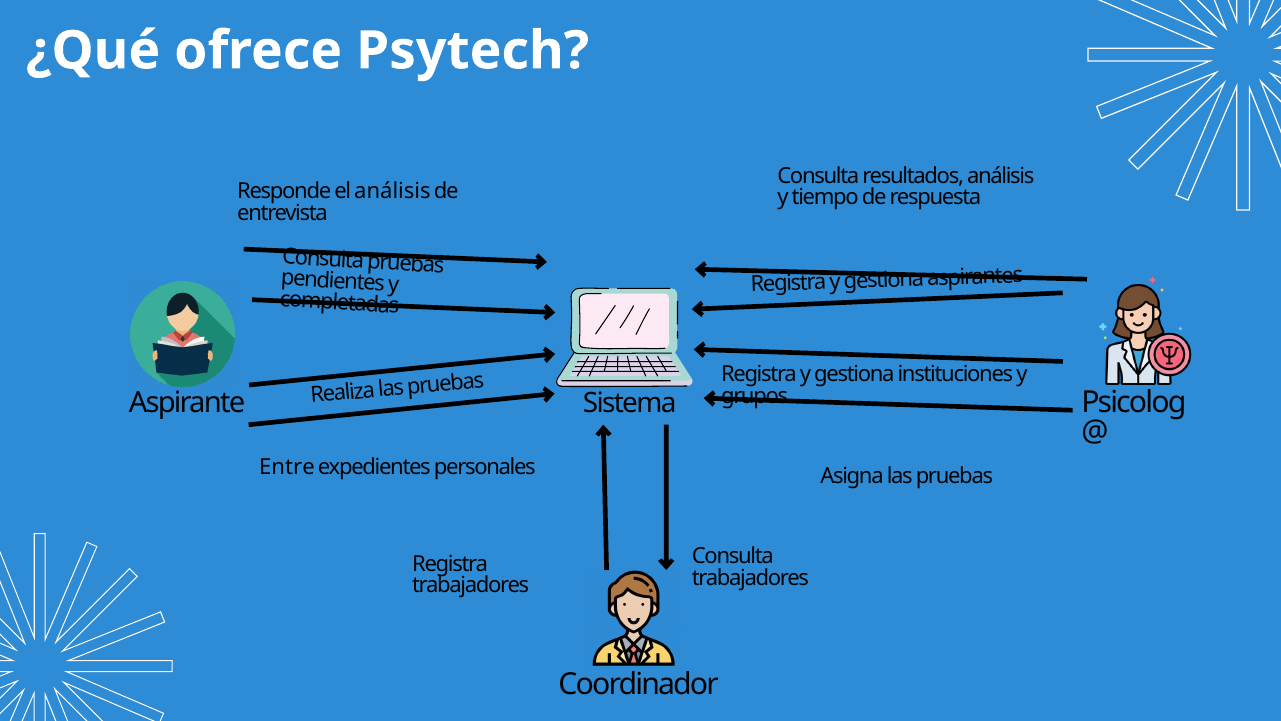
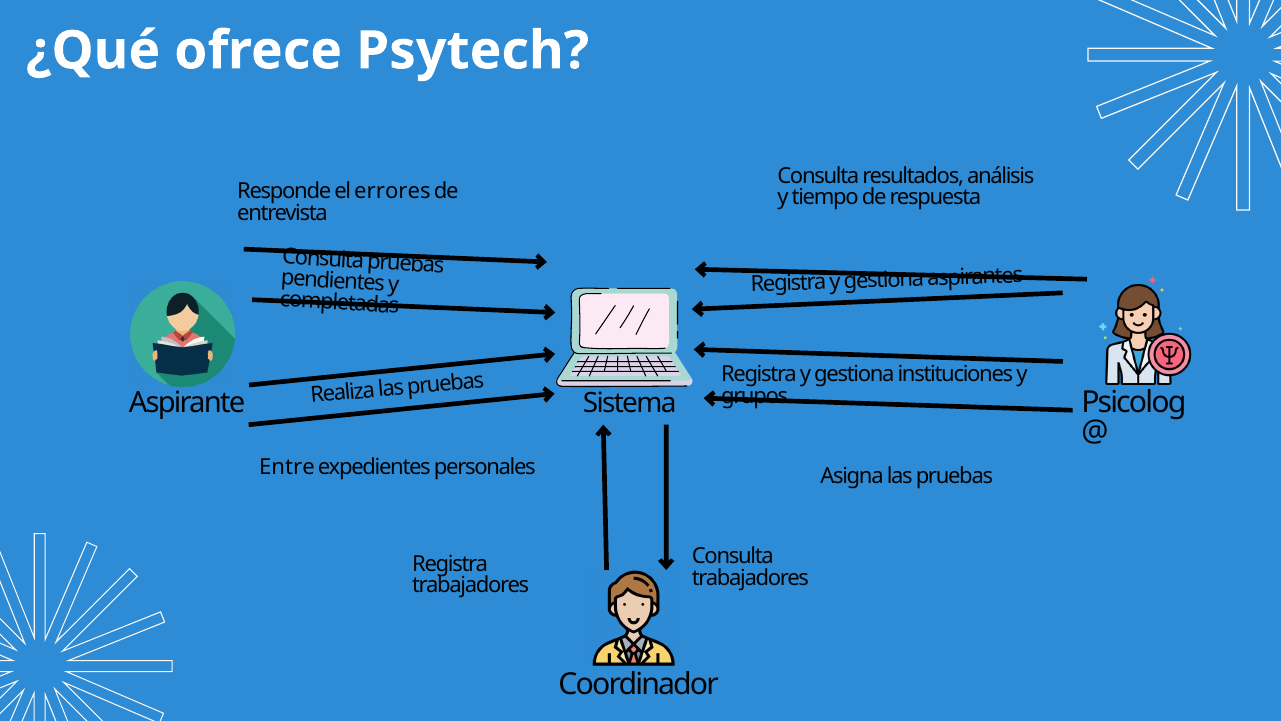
el análisis: análisis -> errores
